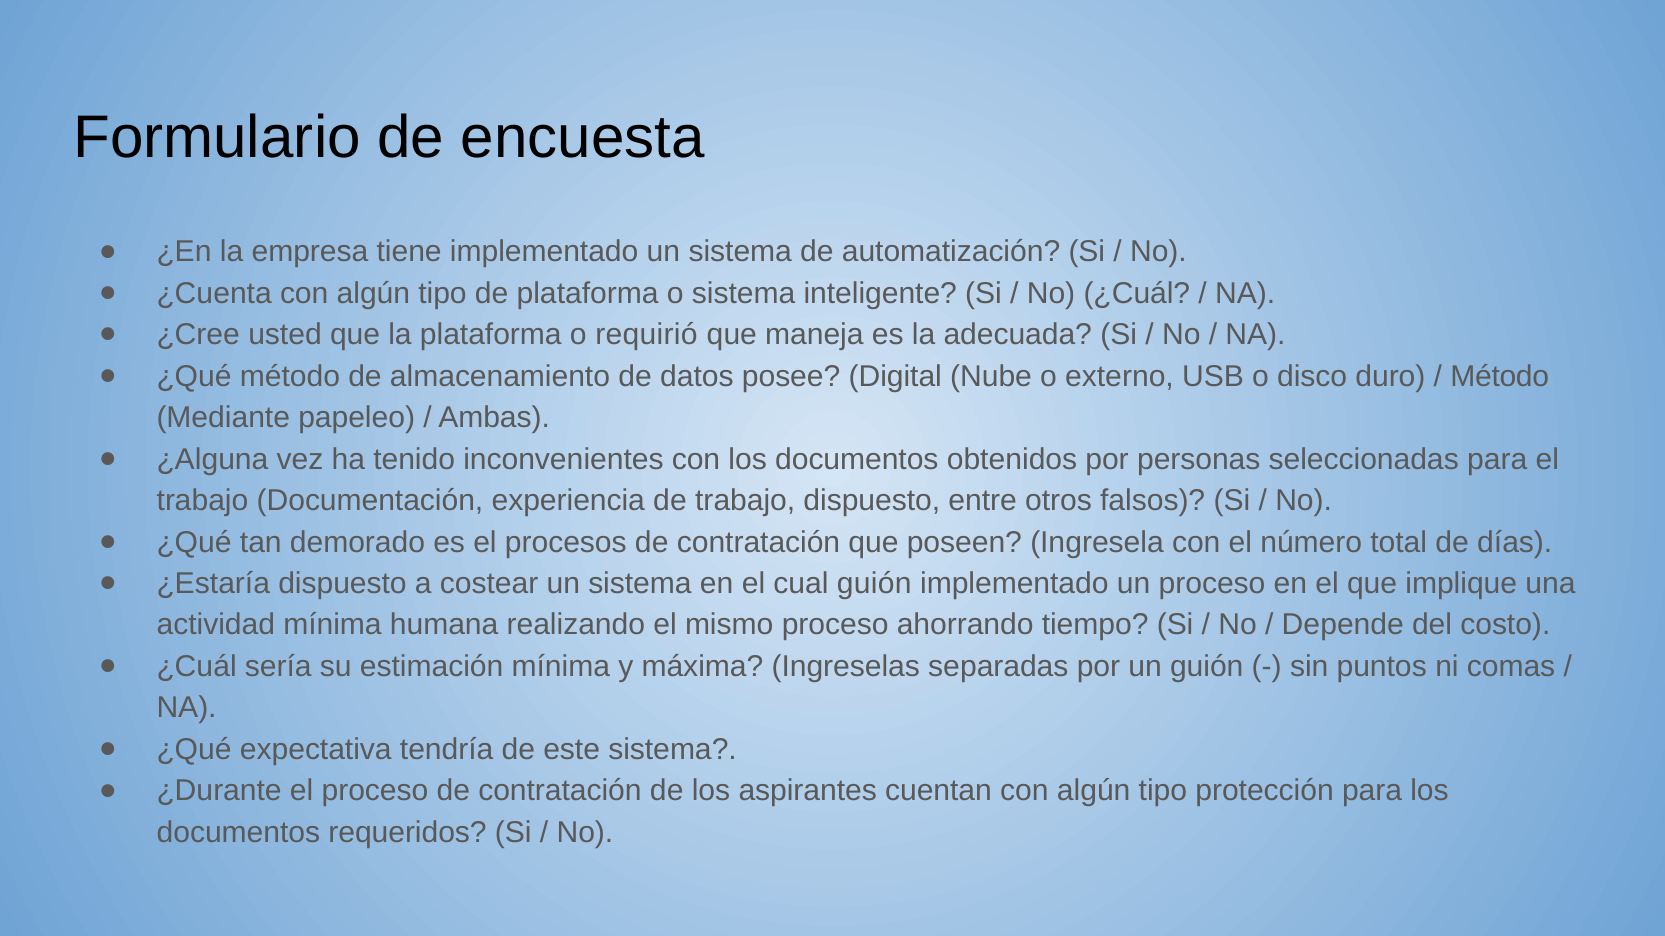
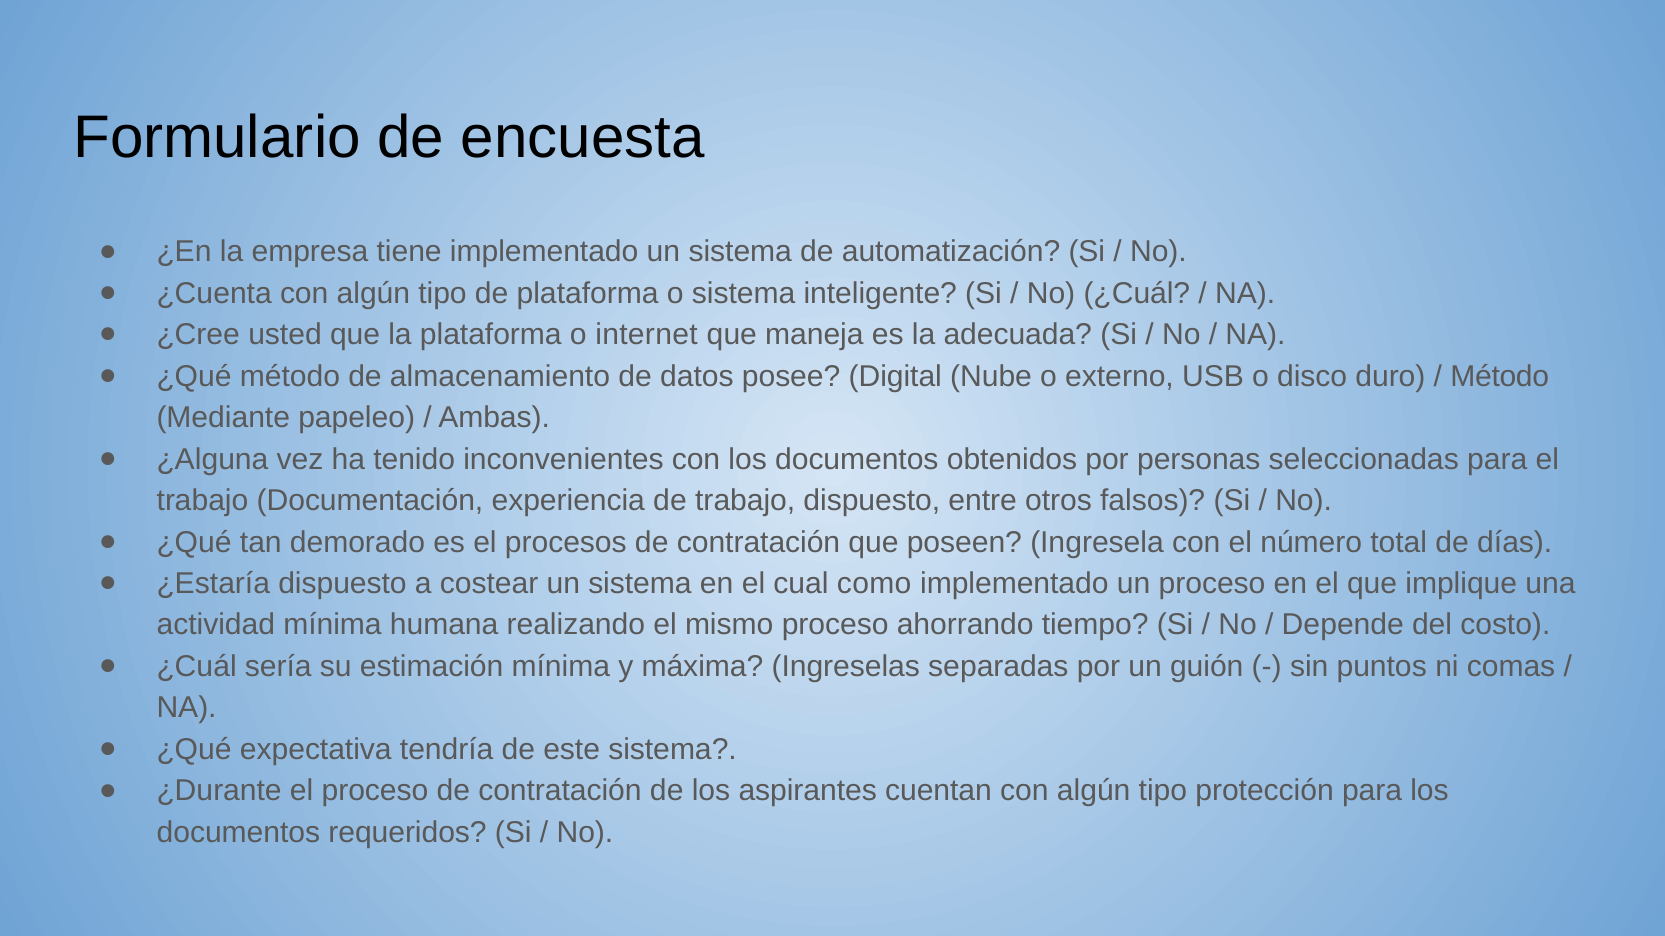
requirió: requirió -> internet
cual guión: guión -> como
